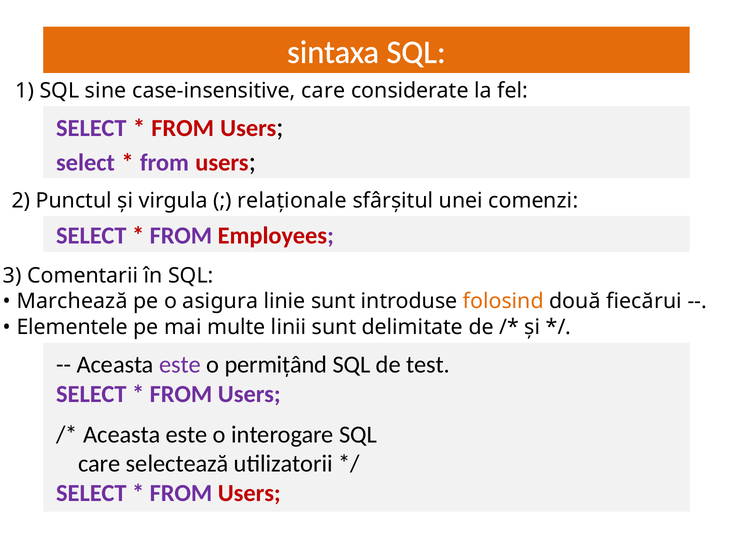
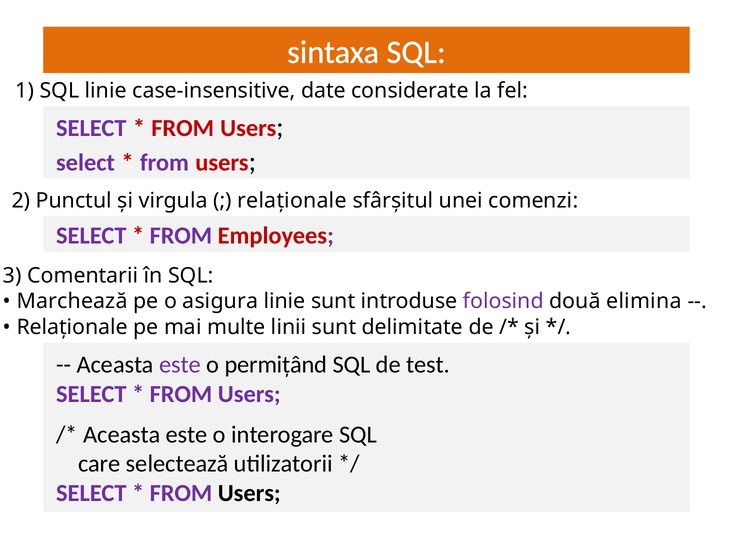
SQL sine: sine -> linie
case-insensitive care: care -> date
folosind colour: orange -> purple
fiecărui: fiecărui -> elimina
Elementele at (72, 327): Elementele -> Relaționale
Users at (249, 493) colour: red -> black
